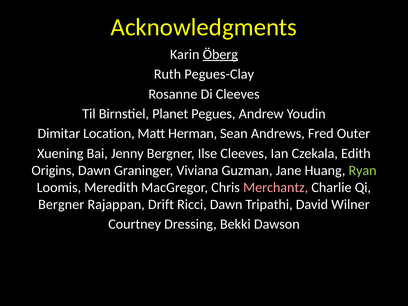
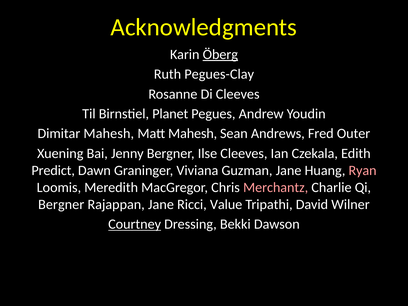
Dimitar Location: Location -> Mahesh
Matt Herman: Herman -> Mahesh
Origins: Origins -> Predict
Ryan colour: light green -> pink
Rajappan Drift: Drift -> Jane
Ricci Dawn: Dawn -> Value
Courtney underline: none -> present
